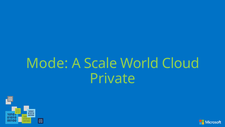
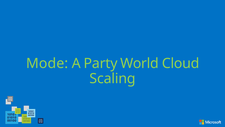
Scale: Scale -> Party
Private: Private -> Scaling
